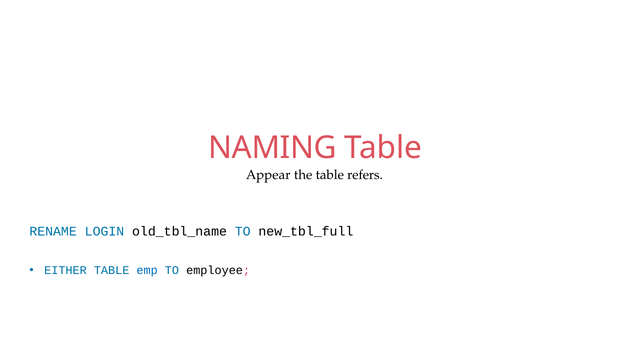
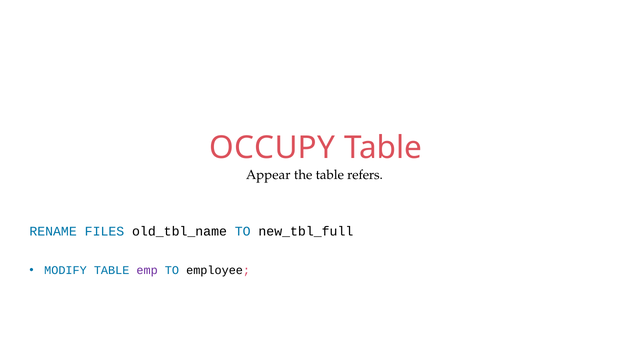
NAMING: NAMING -> OCCUPY
LOGIN: LOGIN -> FILES
EITHER: EITHER -> MODIFY
emp colour: blue -> purple
